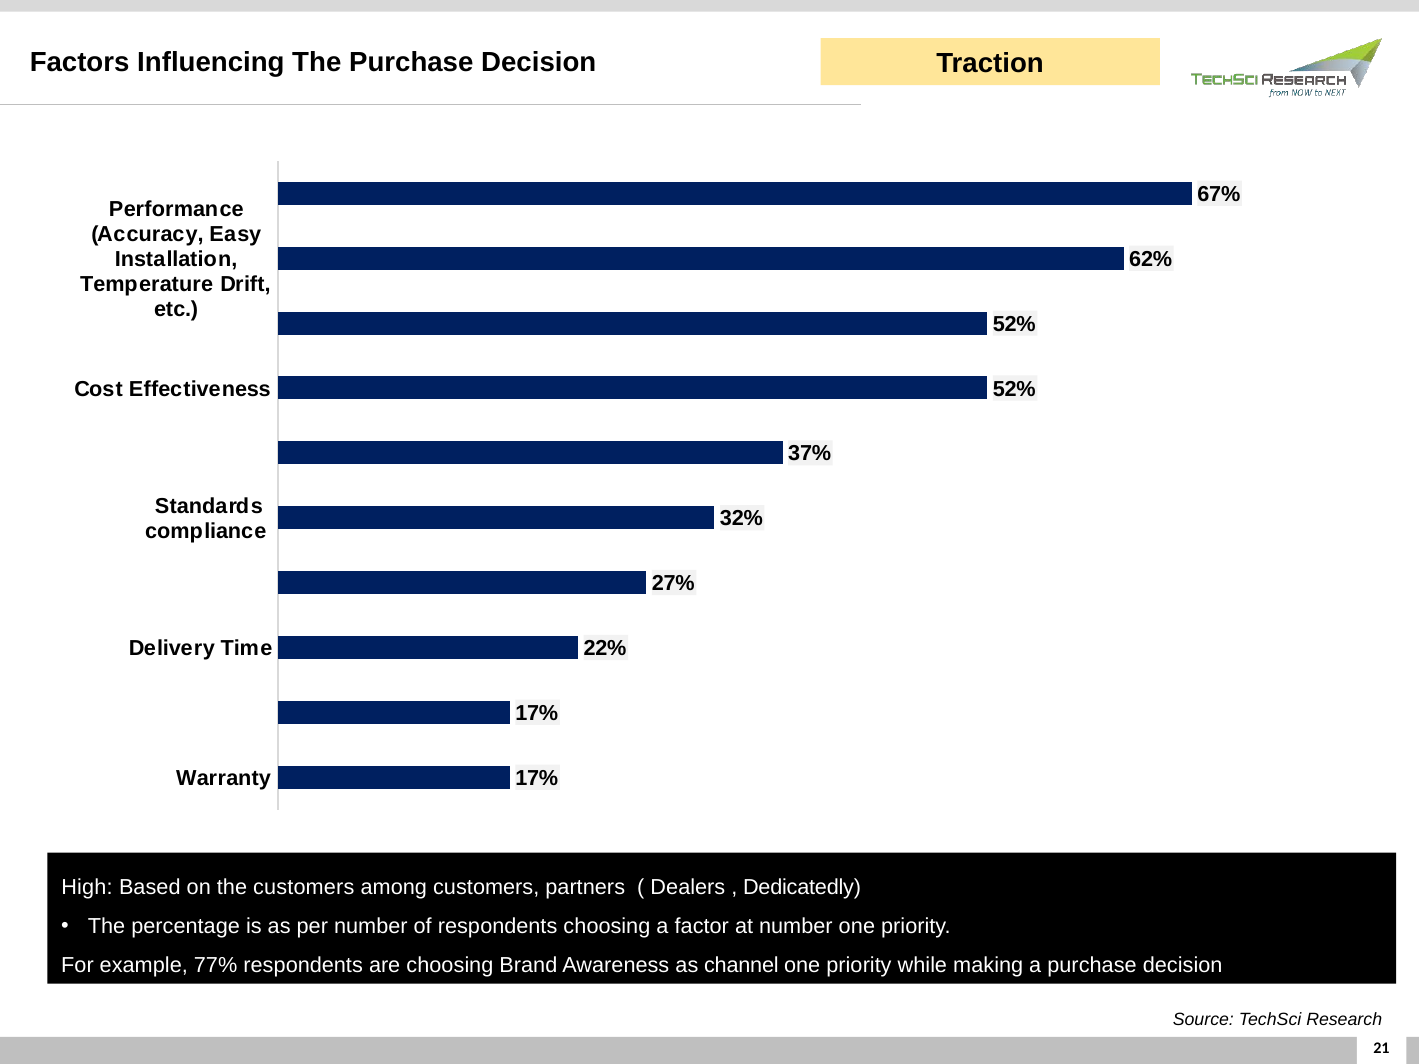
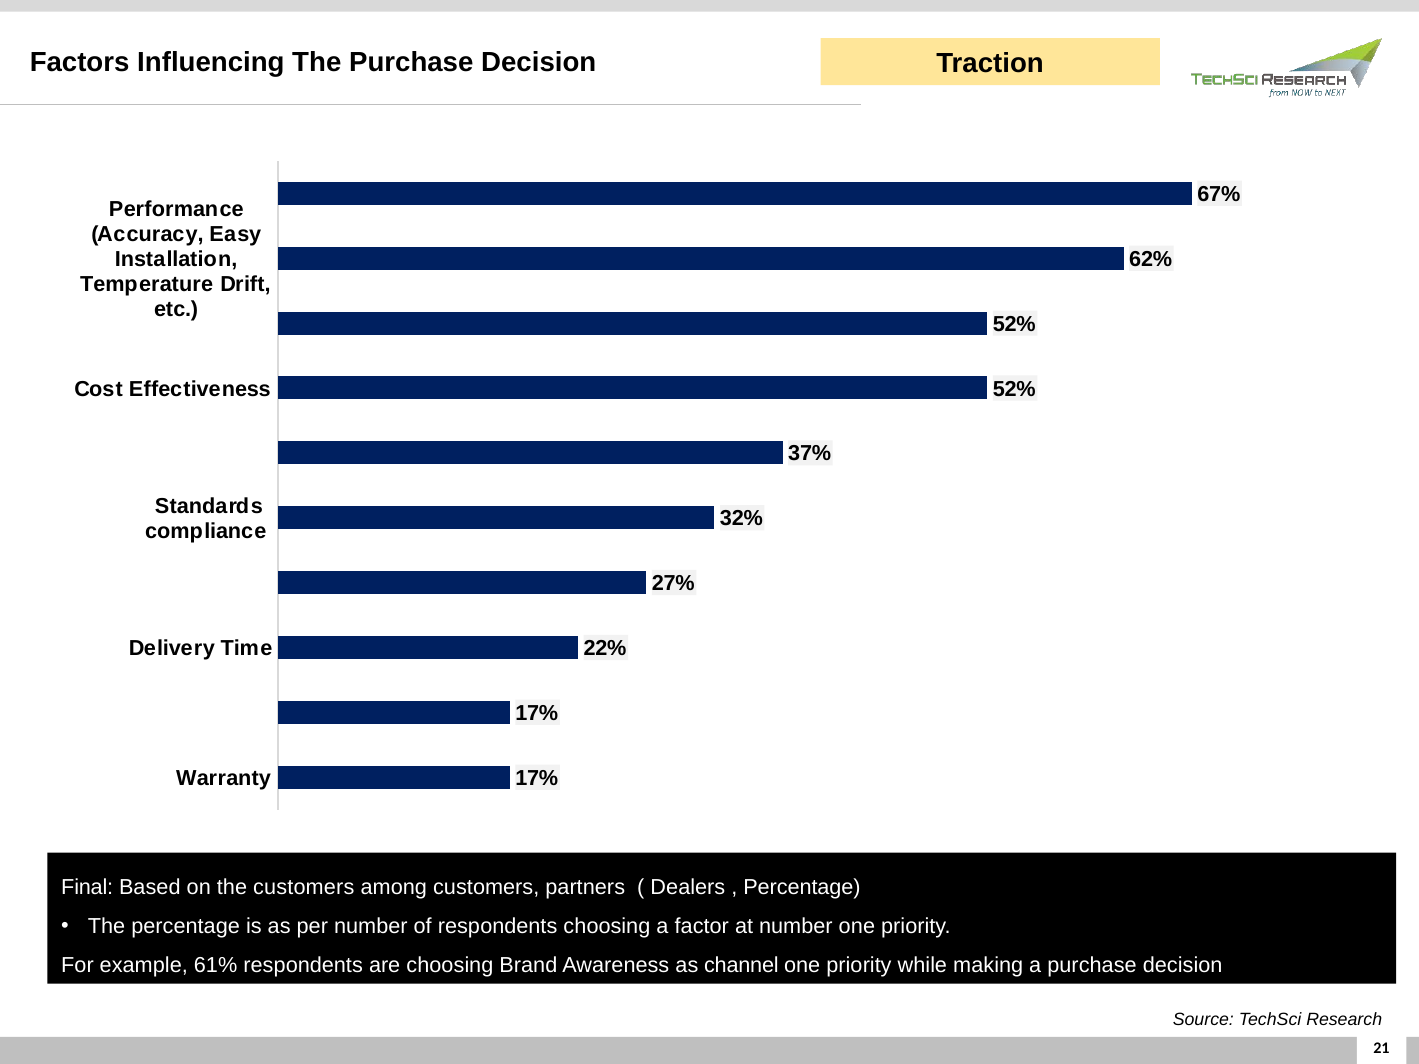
High: High -> Final
Dedicatedly at (802, 887): Dedicatedly -> Percentage
77%: 77% -> 61%
